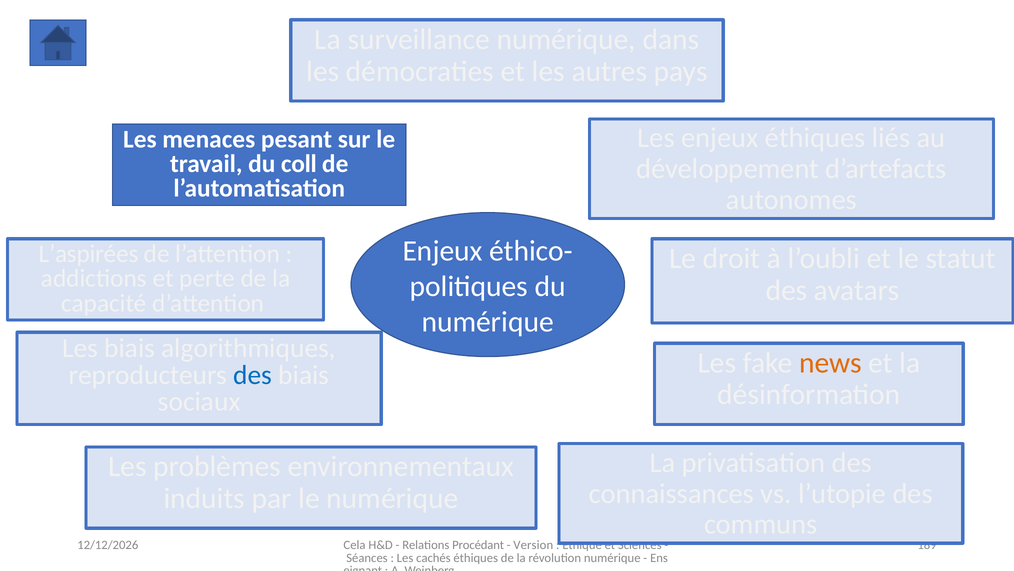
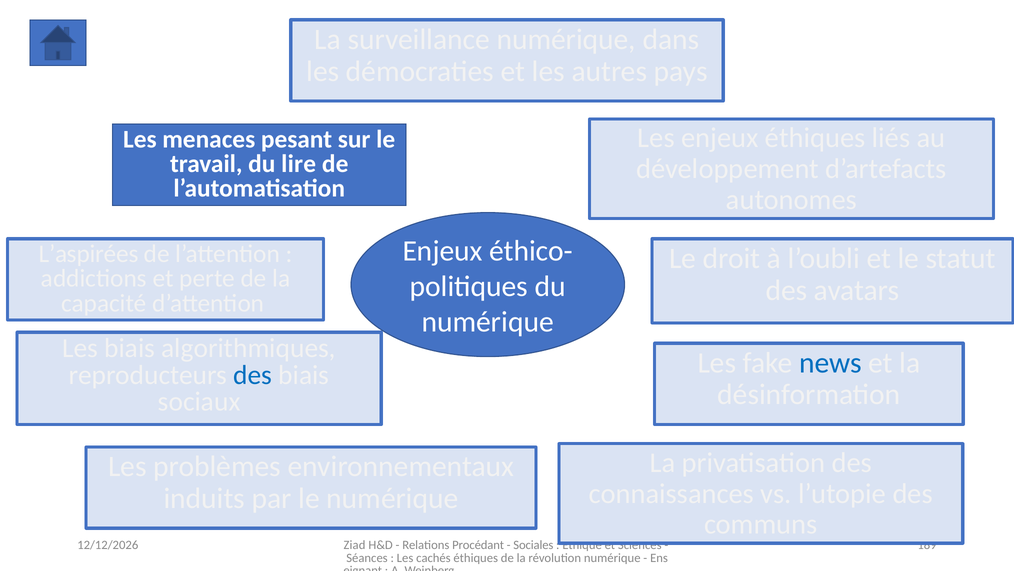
coll: coll -> lire
news colour: orange -> blue
Cela: Cela -> Ziad
Version: Version -> Sociales
